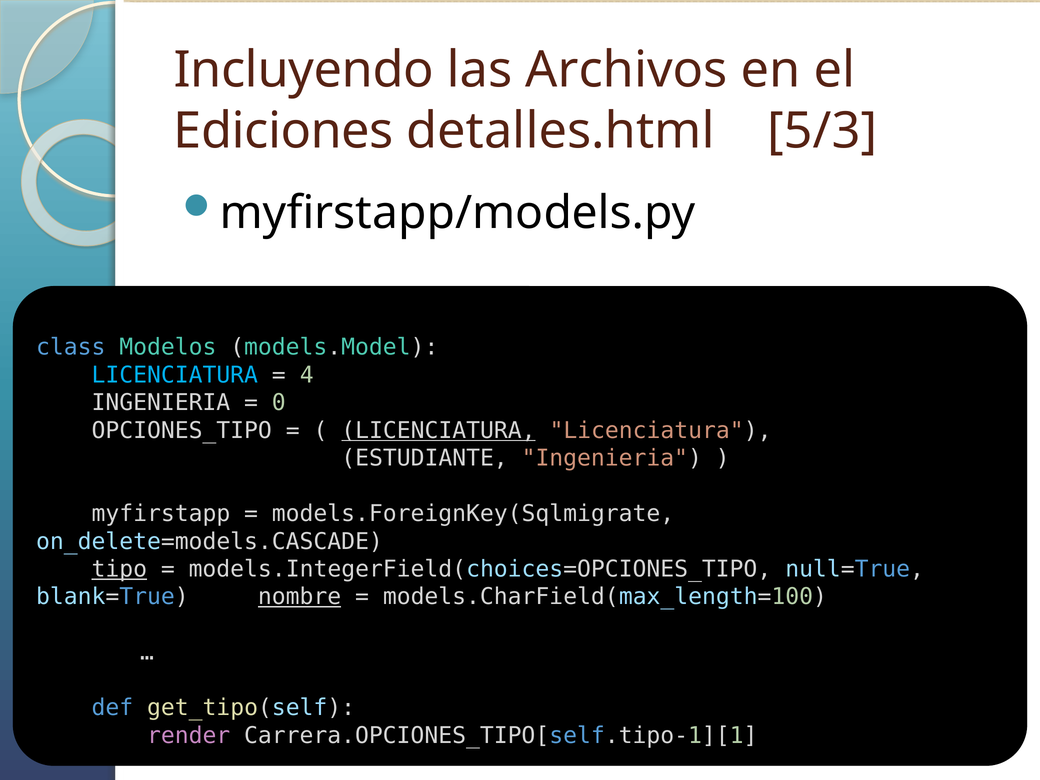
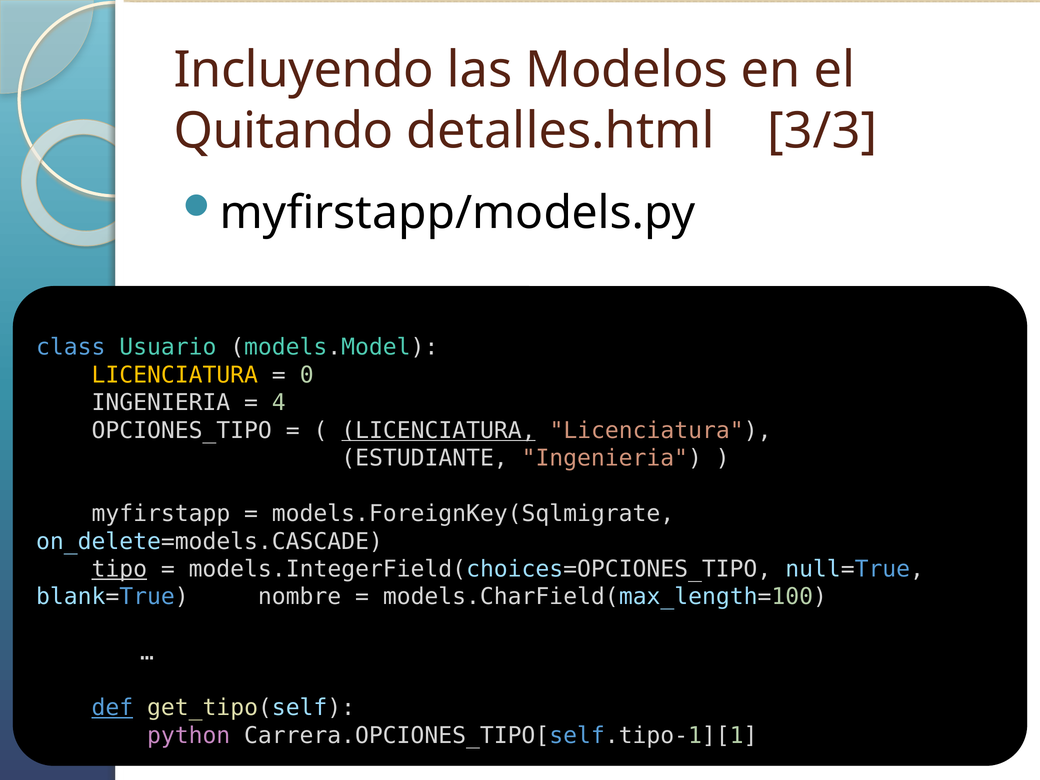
Archivos: Archivos -> Modelos
Ediciones: Ediciones -> Quitando
5/3: 5/3 -> 3/3
Modelos: Modelos -> Usuario
LICENCIATURA at (175, 375) colour: light blue -> yellow
4: 4 -> 0
0: 0 -> 4
nombre underline: present -> none
def underline: none -> present
render: render -> python
